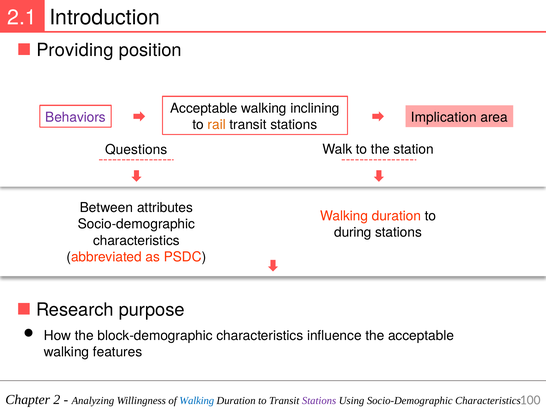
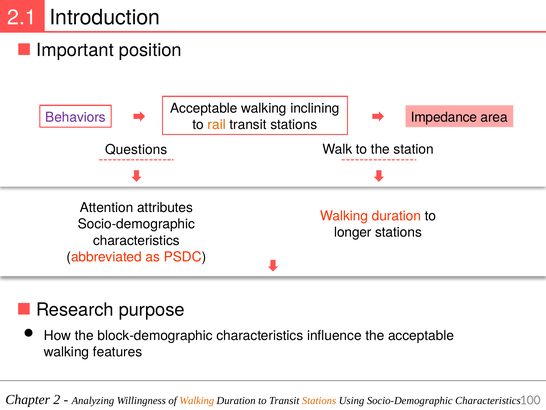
Providing: Providing -> Important
Implication: Implication -> Impedance
Between: Between -> Attention
during: during -> longer
Walking at (197, 400) colour: blue -> orange
Stations at (319, 400) colour: purple -> orange
